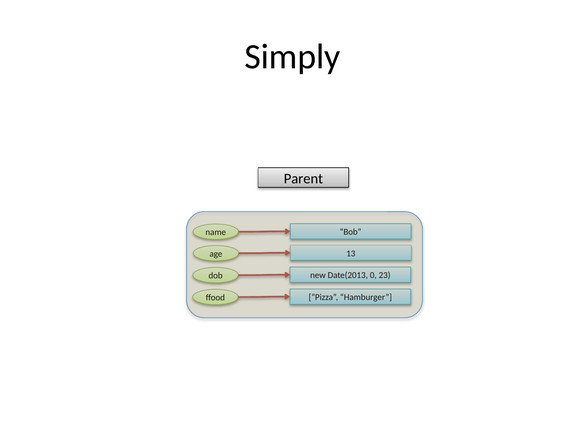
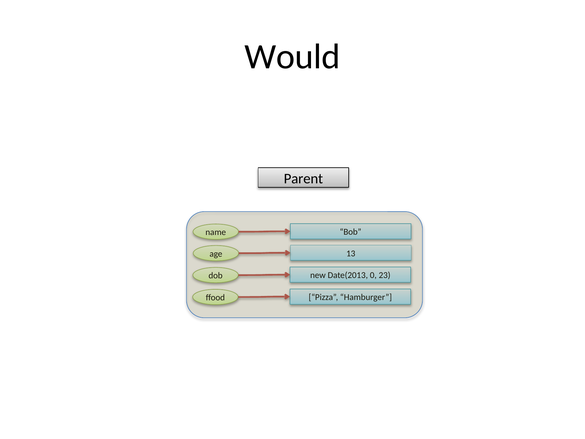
Simply: Simply -> Would
